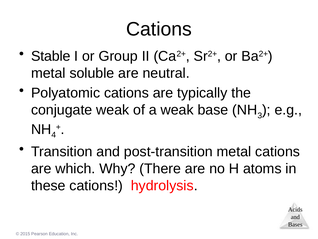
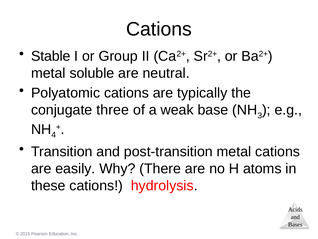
conjugate weak: weak -> three
which: which -> easily
